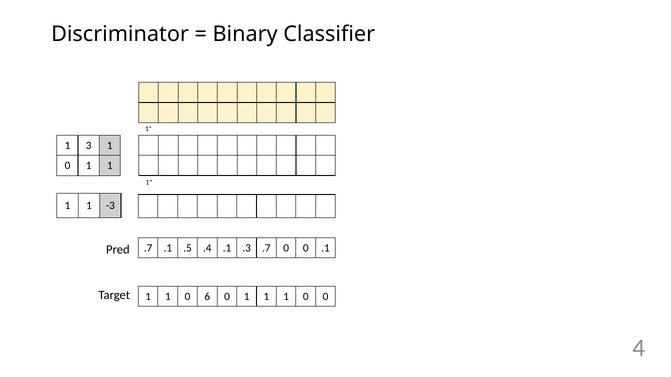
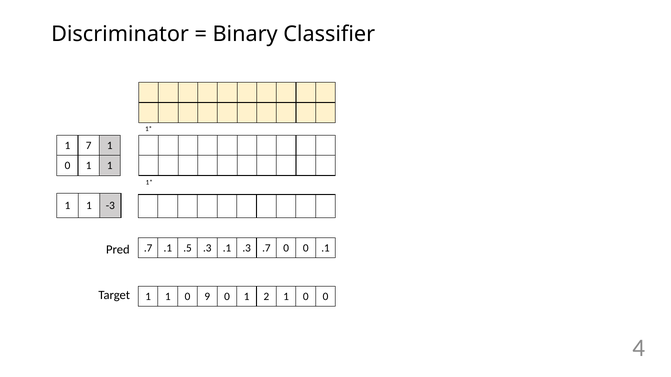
3: 3 -> 7
.5 .4: .4 -> .3
6: 6 -> 9
1 at (266, 297): 1 -> 2
